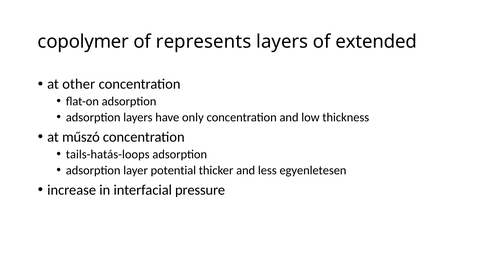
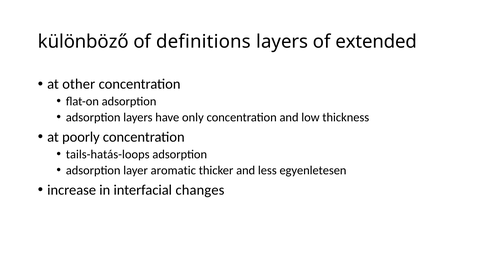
copolymer: copolymer -> különböző
represents: represents -> definitions
műszó: műszó -> poorly
potential: potential -> aromatic
pressure: pressure -> changes
